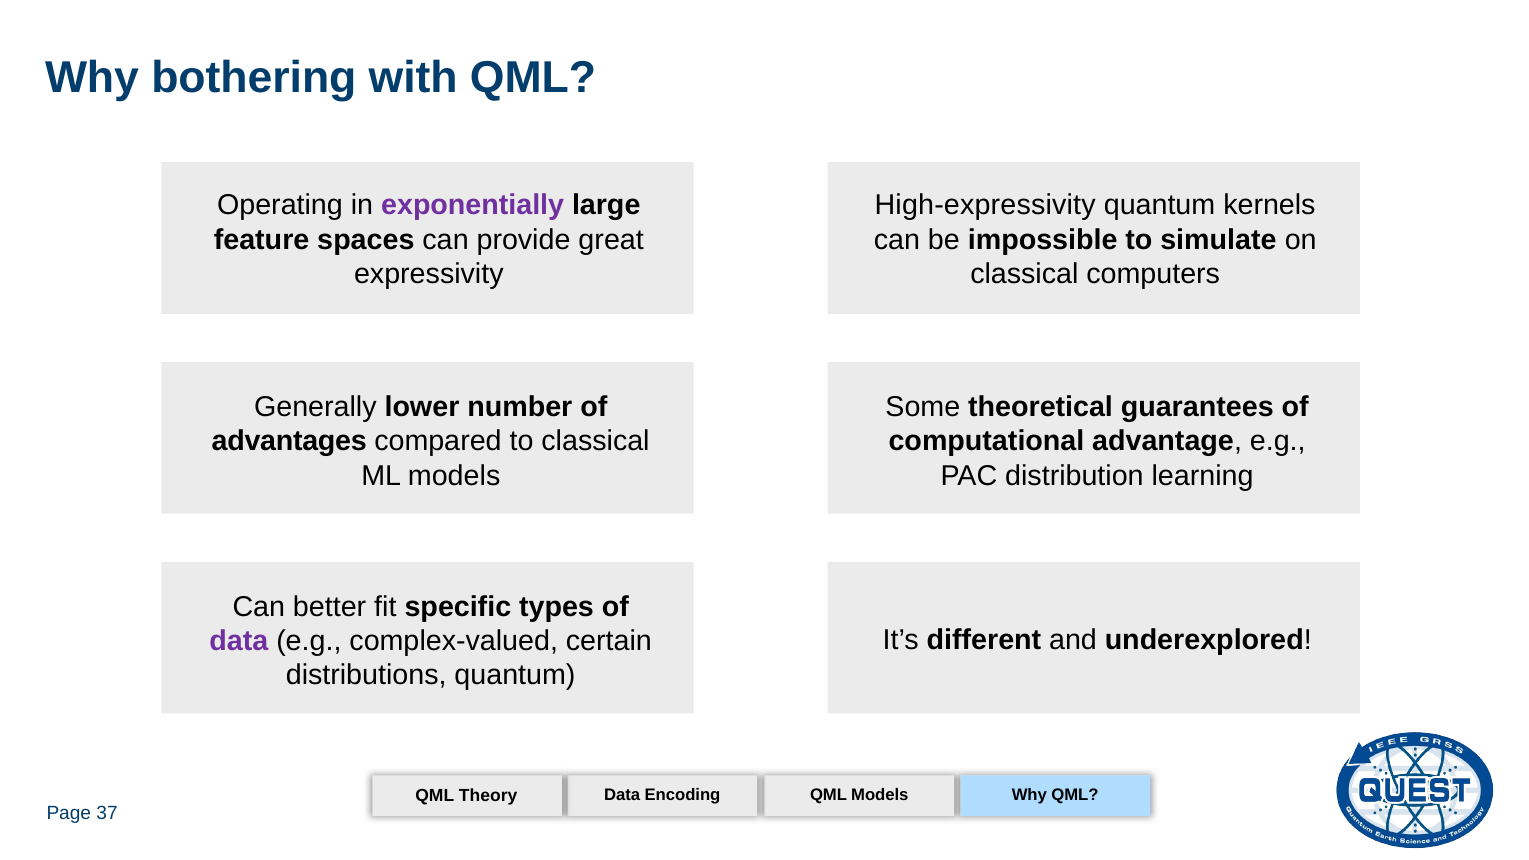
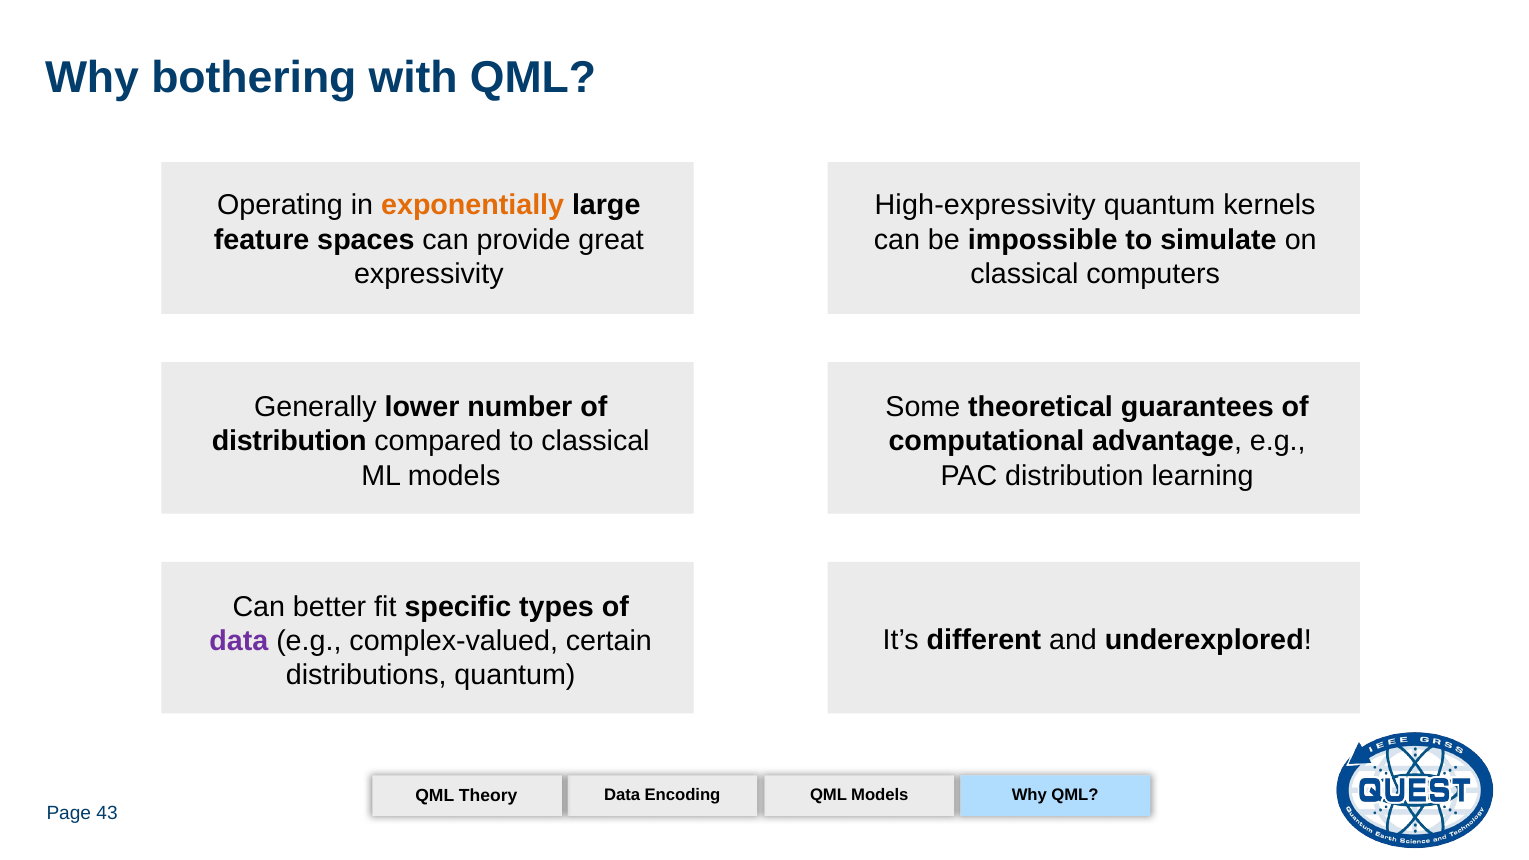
exponentially colour: purple -> orange
advantages at (289, 441): advantages -> distribution
37: 37 -> 43
